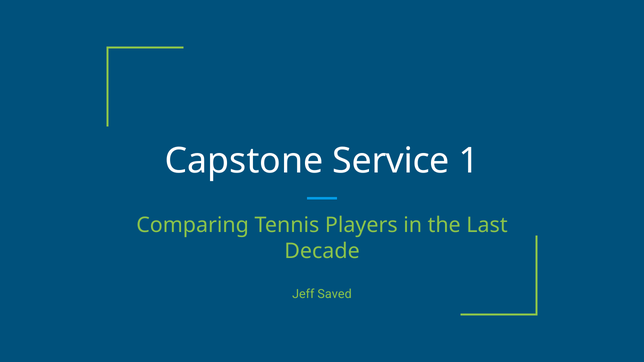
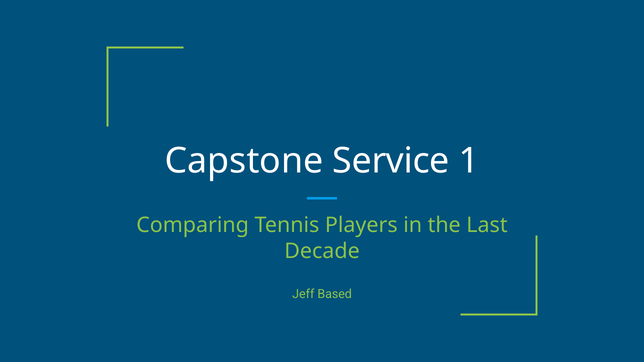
Saved: Saved -> Based
